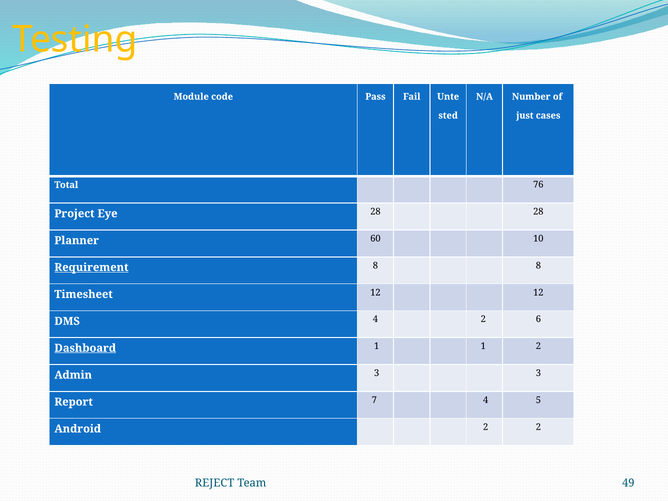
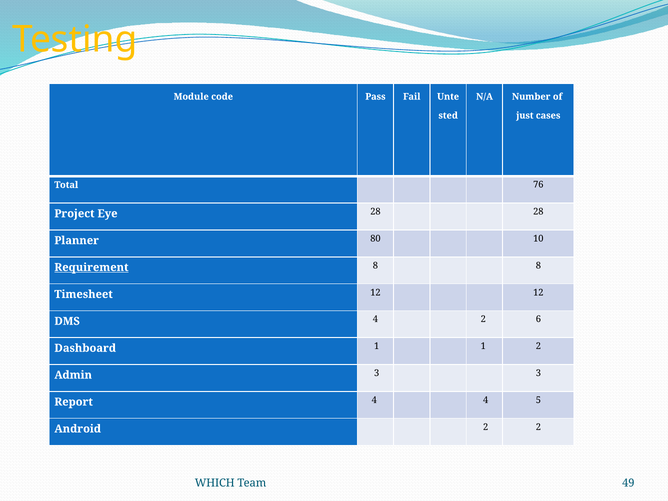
60: 60 -> 80
Dashboard underline: present -> none
Report 7: 7 -> 4
REJECT: REJECT -> WHICH
